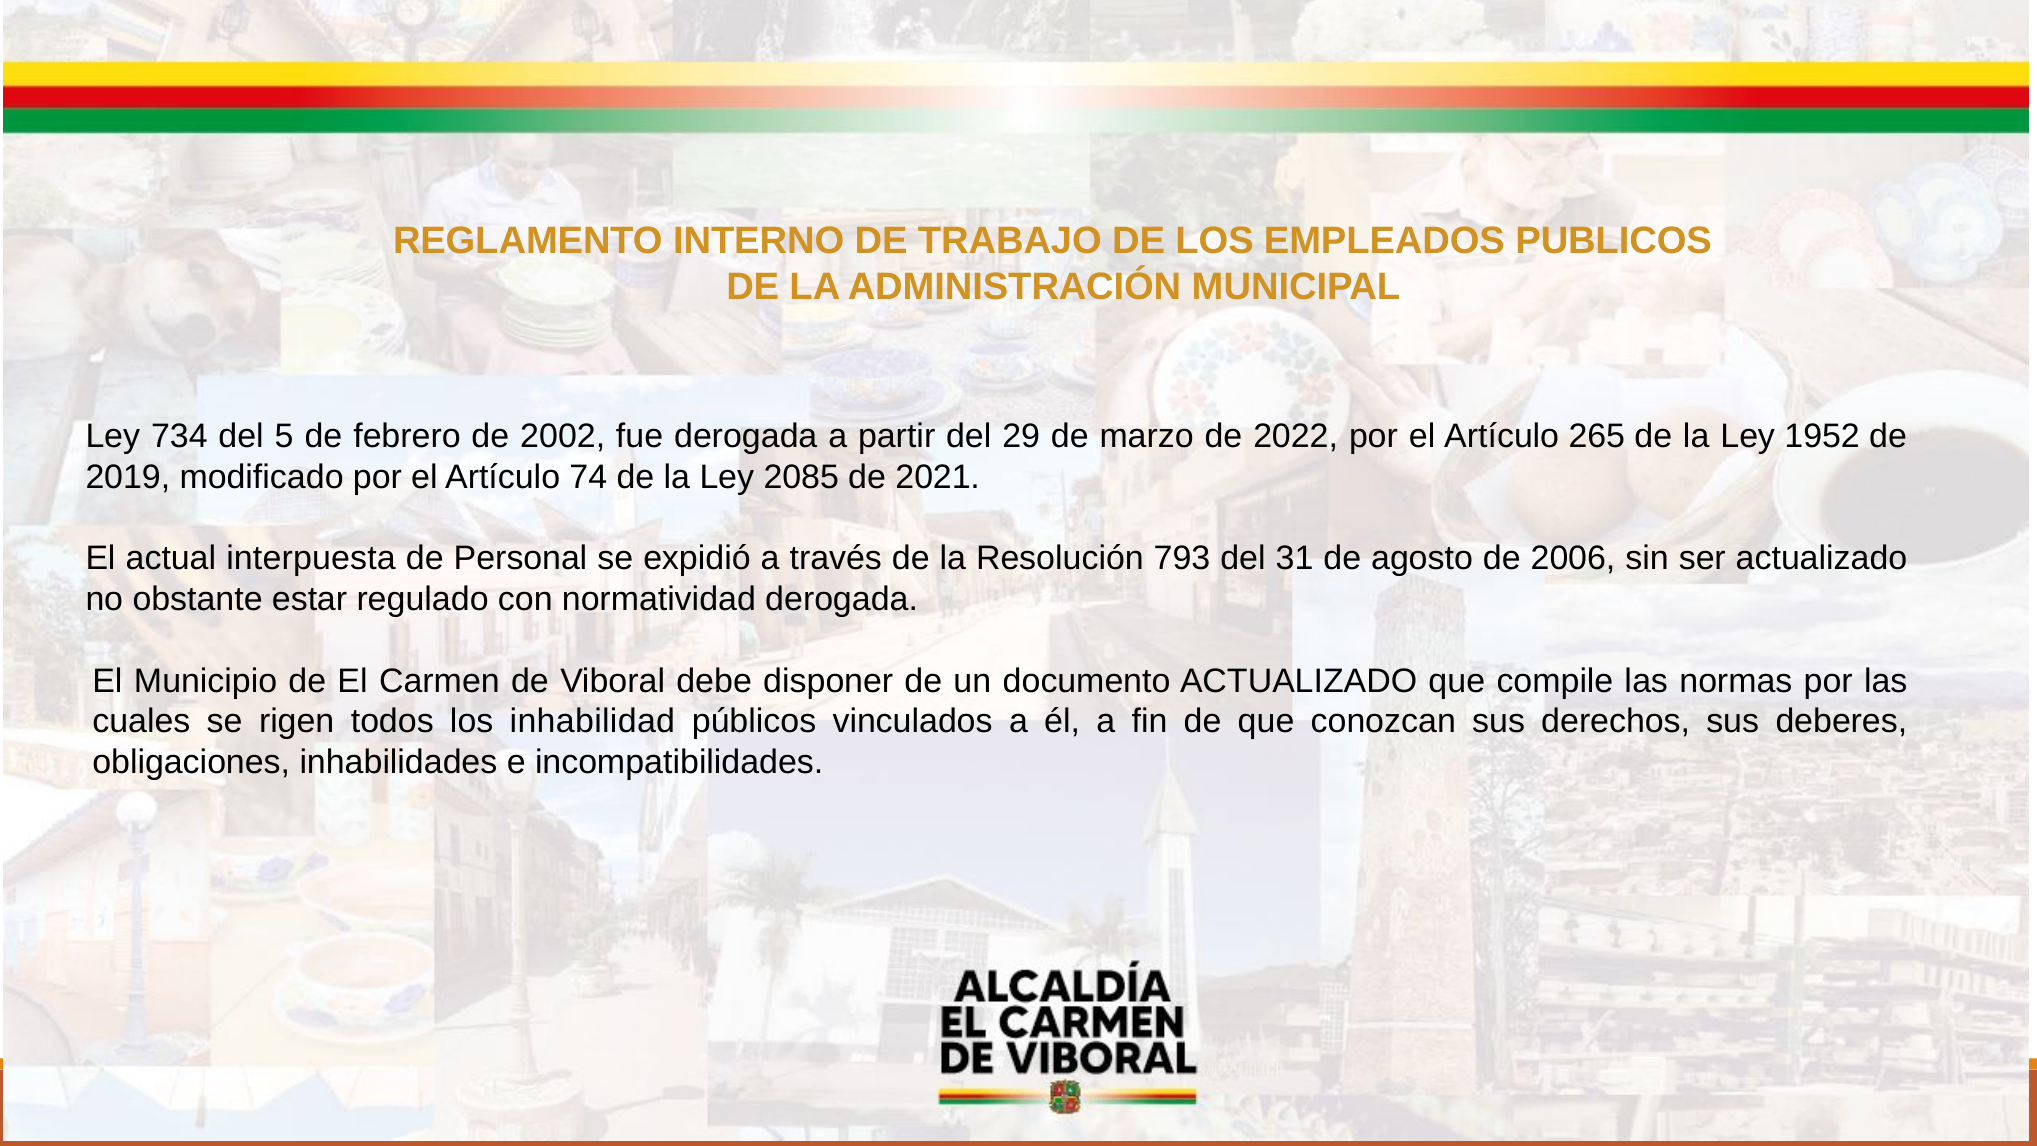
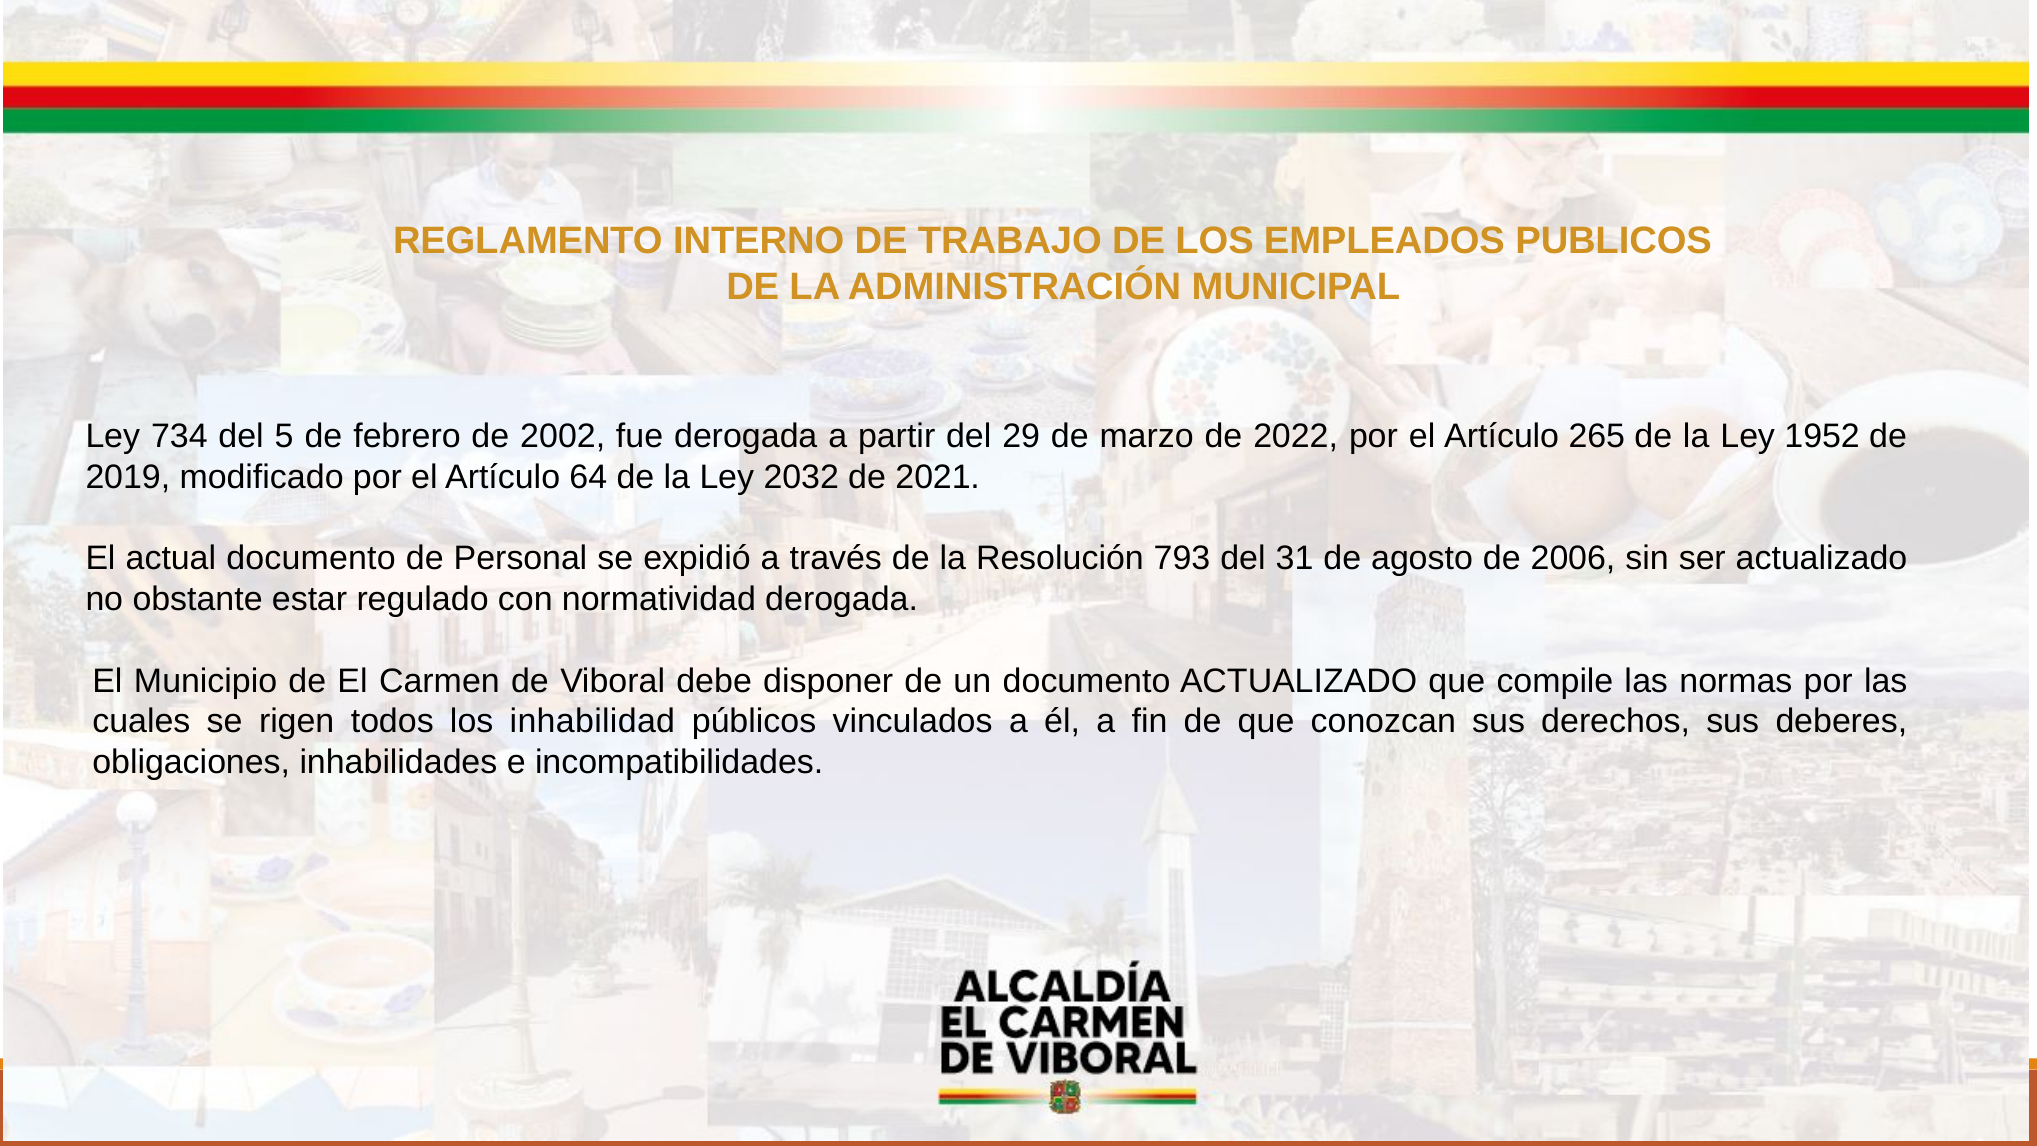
74: 74 -> 64
2085: 2085 -> 2032
actual interpuesta: interpuesta -> documento
